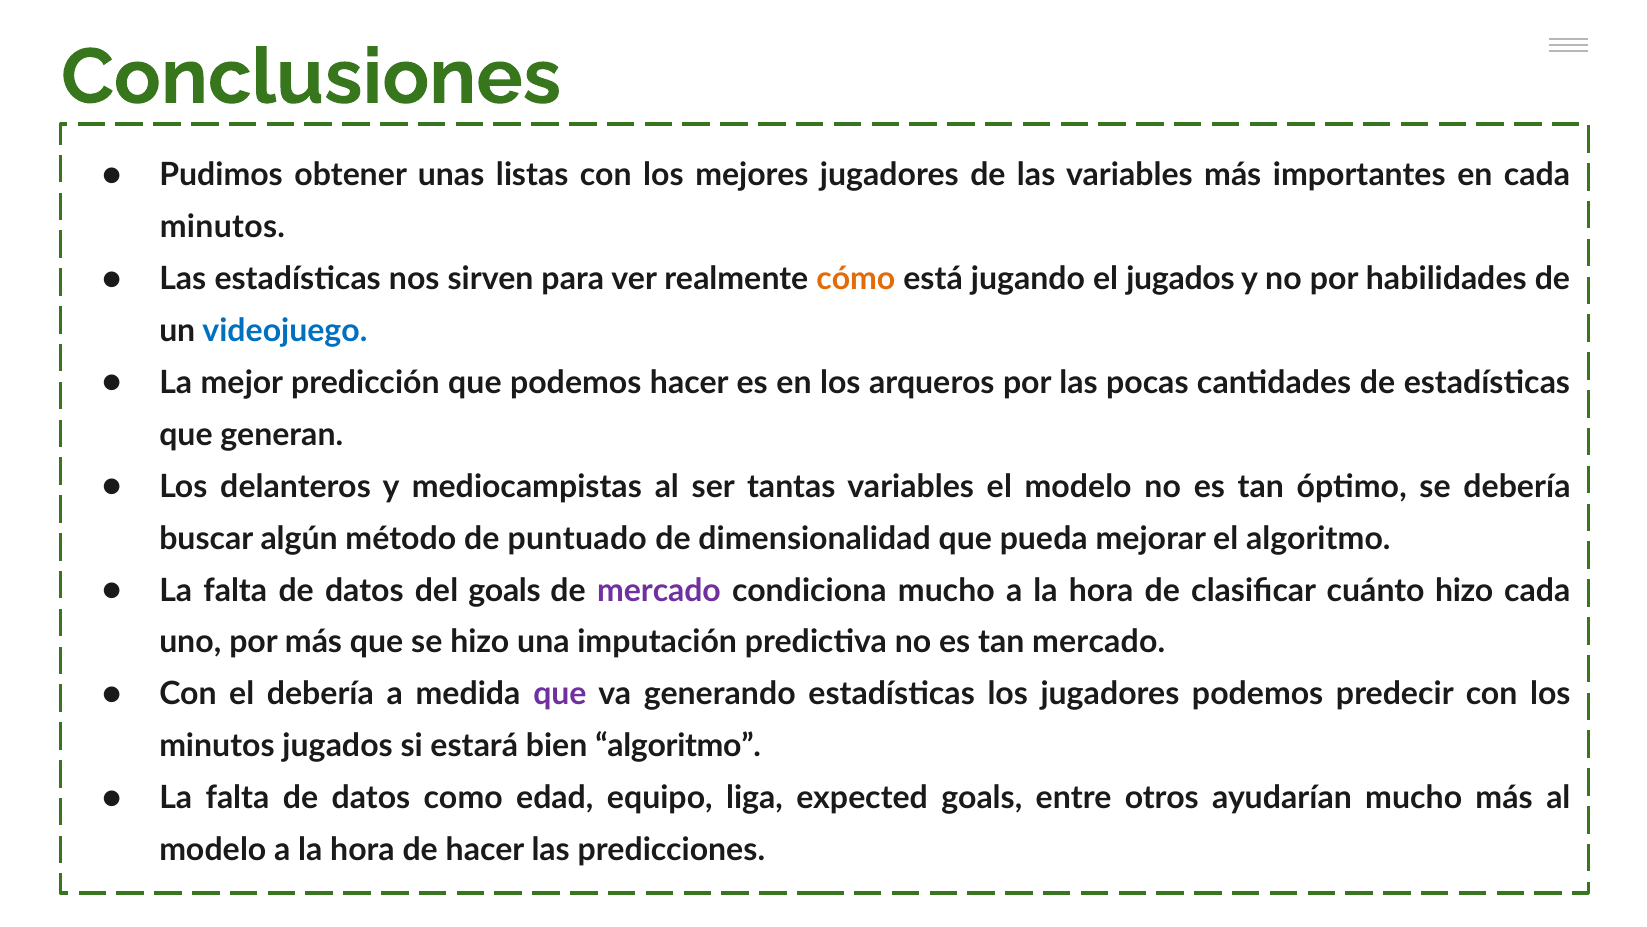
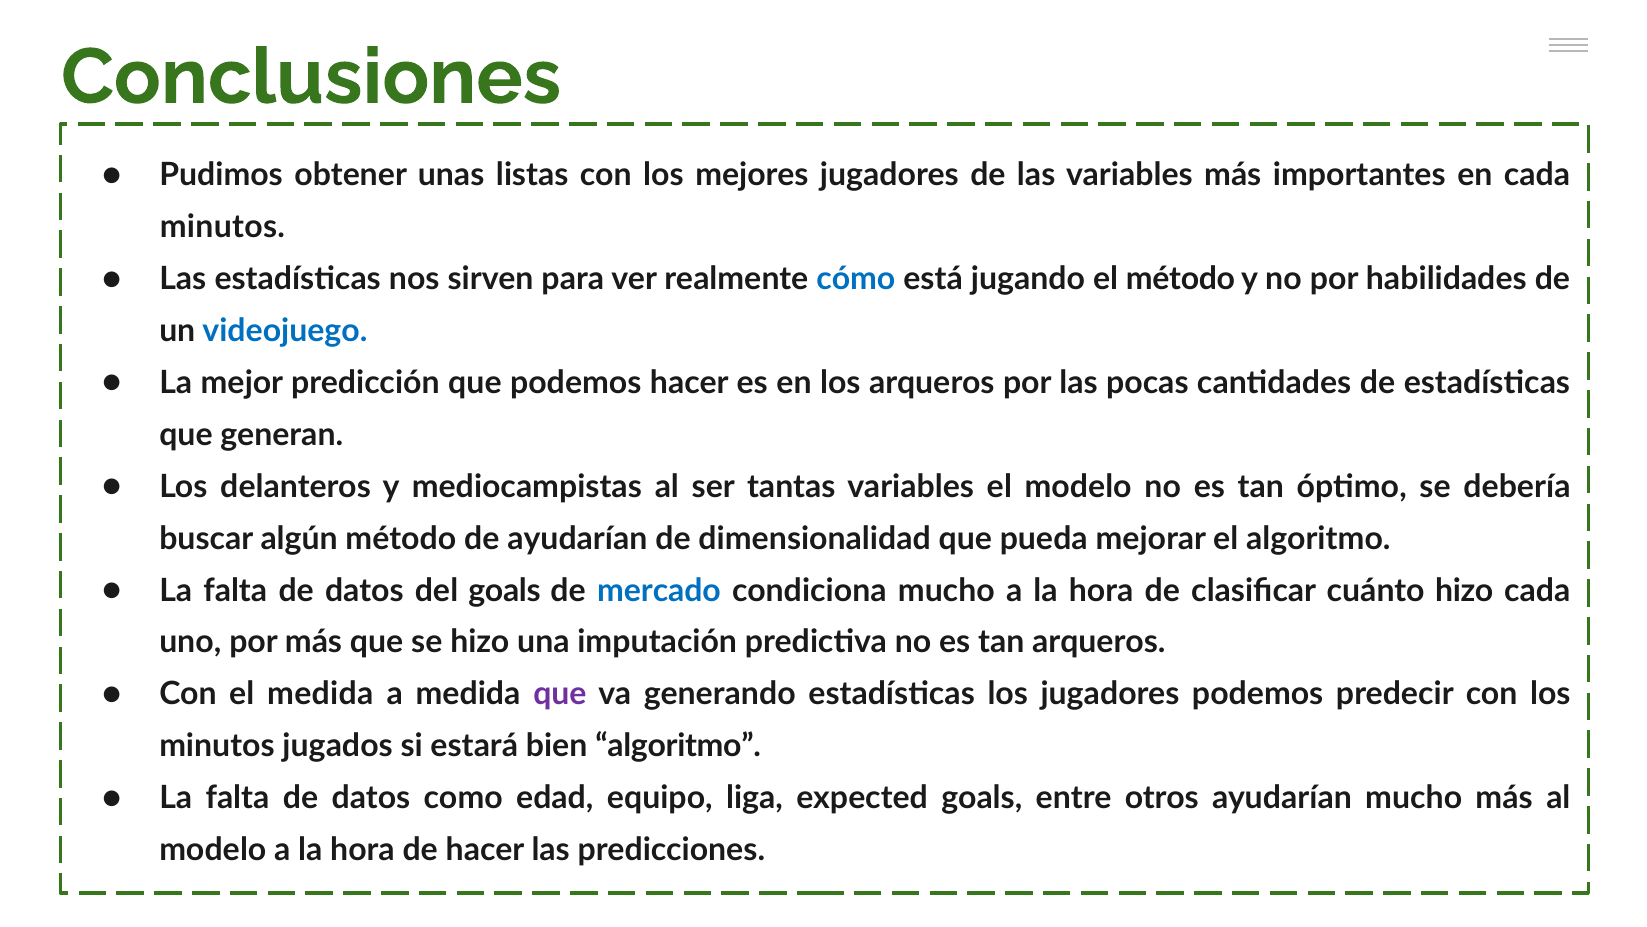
cómo colour: orange -> blue
el jugados: jugados -> método
de puntuado: puntuado -> ayudarían
mercado at (659, 590) colour: purple -> blue
tan mercado: mercado -> arqueros
el debería: debería -> medida
